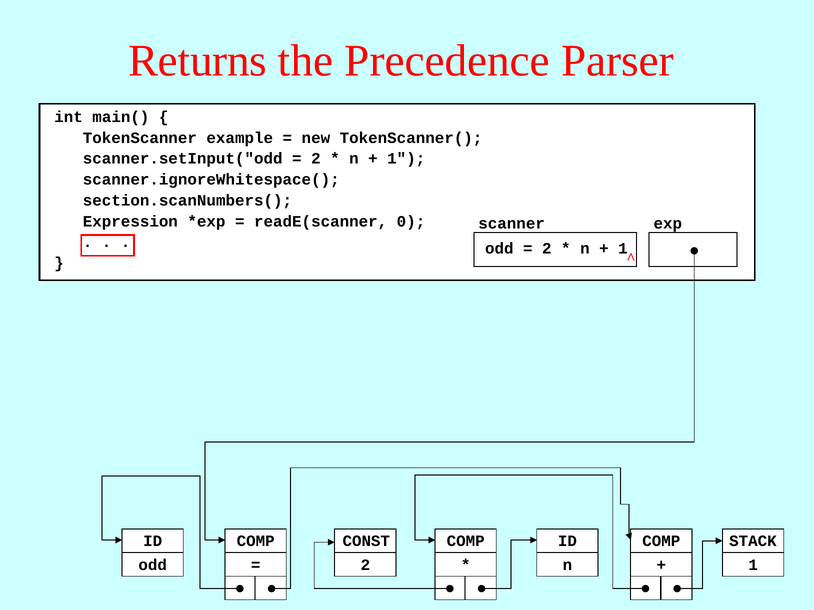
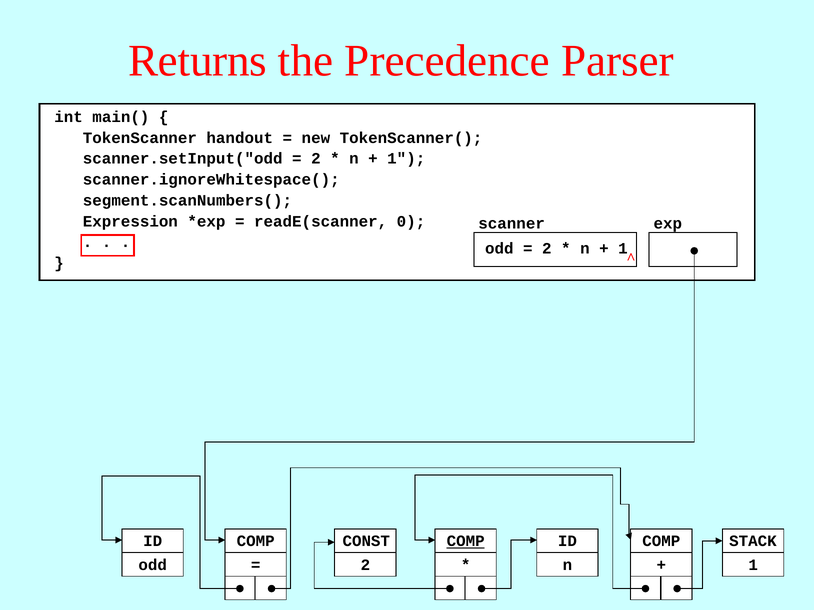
example: example -> handout
section.scanNumbers(: section.scanNumbers( -> segment.scanNumbers(
COMP at (466, 542) underline: none -> present
